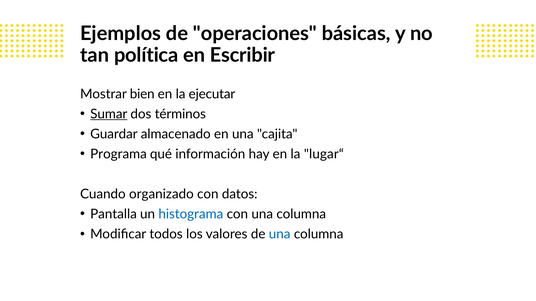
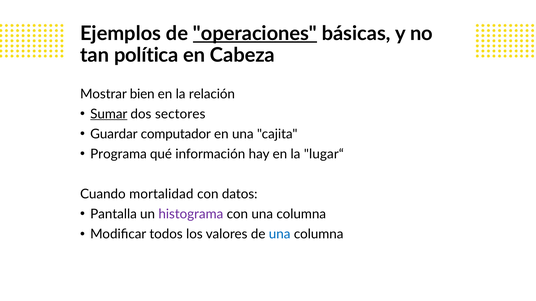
operaciones underline: none -> present
Escribir: Escribir -> Cabeza
ejecutar: ejecutar -> relación
términos: términos -> sectores
almacenado: almacenado -> computador
organizado: organizado -> mortalidad
histograma colour: blue -> purple
